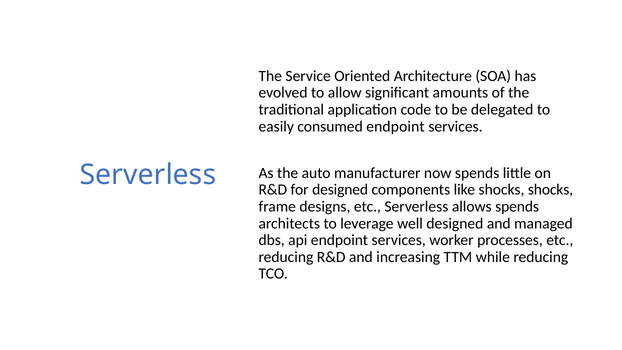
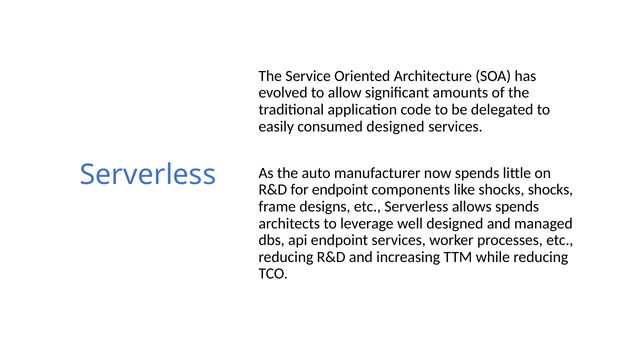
consumed endpoint: endpoint -> designed
for designed: designed -> endpoint
